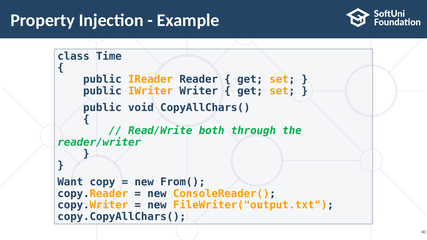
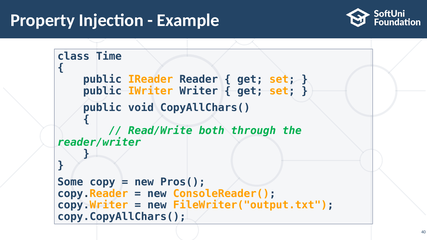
Want: Want -> Some
From(: From( -> Pros(
